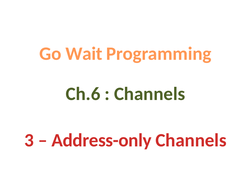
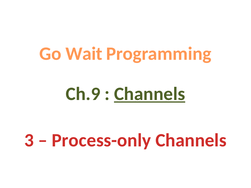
Ch.6: Ch.6 -> Ch.9
Channels at (150, 94) underline: none -> present
Address-only: Address-only -> Process-only
